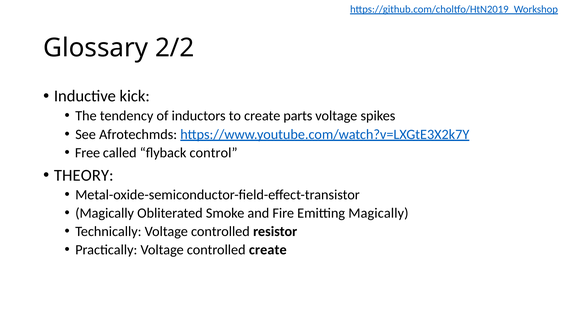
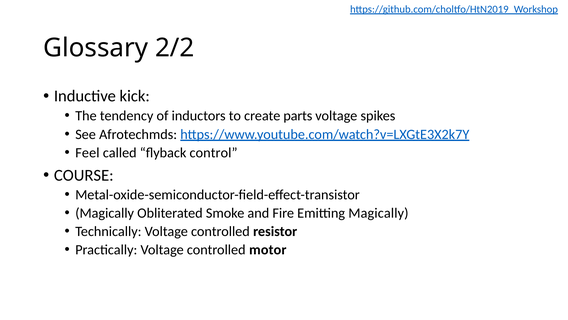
Free: Free -> Feel
THEORY: THEORY -> COURSE
controlled create: create -> motor
